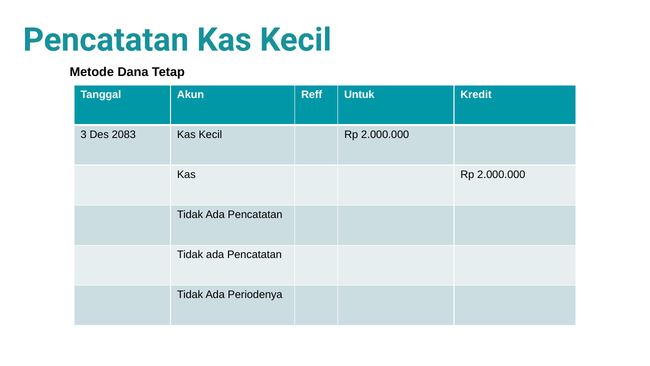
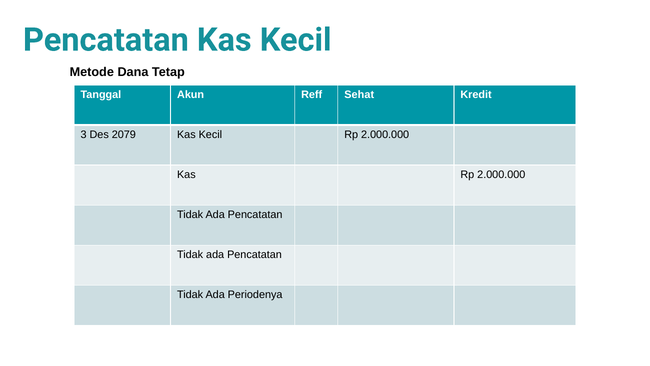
Untuk: Untuk -> Sehat
2083: 2083 -> 2079
